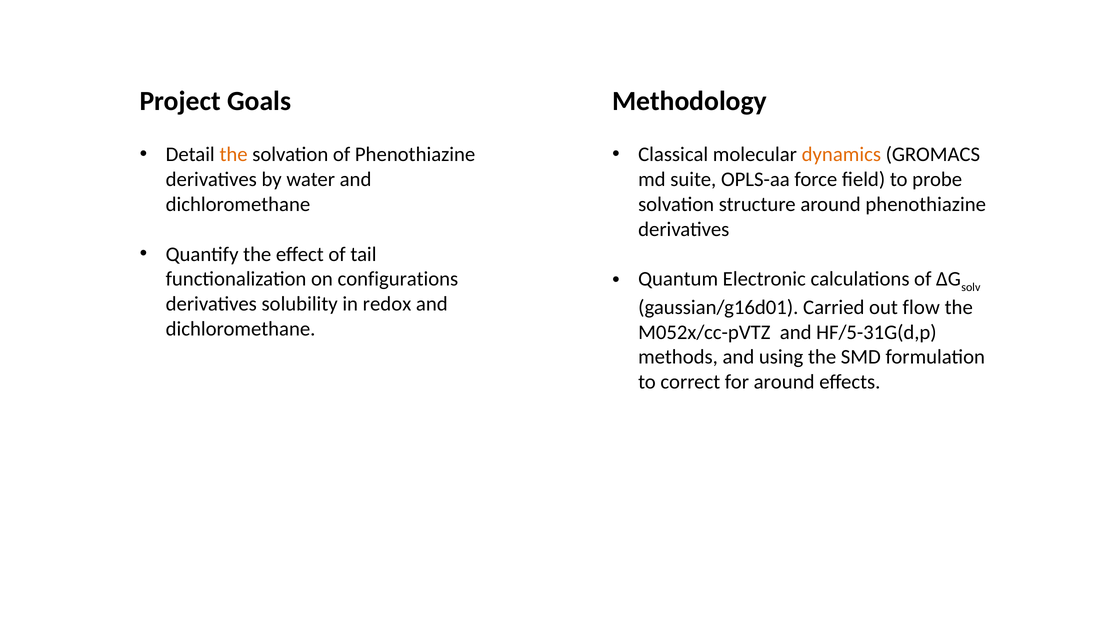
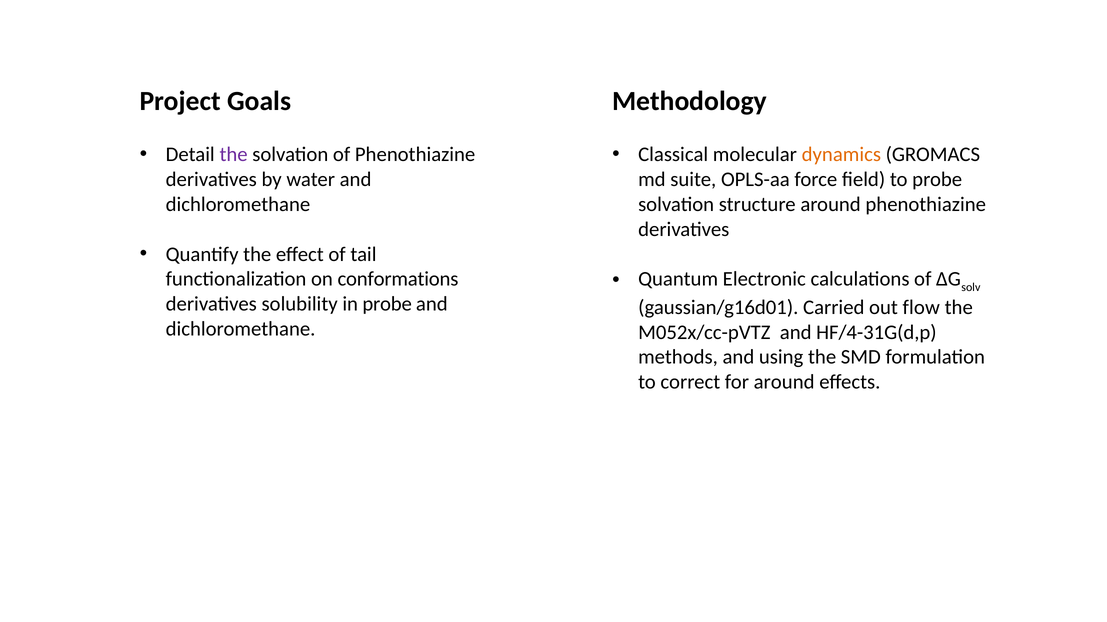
the at (234, 155) colour: orange -> purple
configurations: configurations -> conformations
in redox: redox -> probe
HF/5-31G(d,p: HF/5-31G(d,p -> HF/4-31G(d,p
